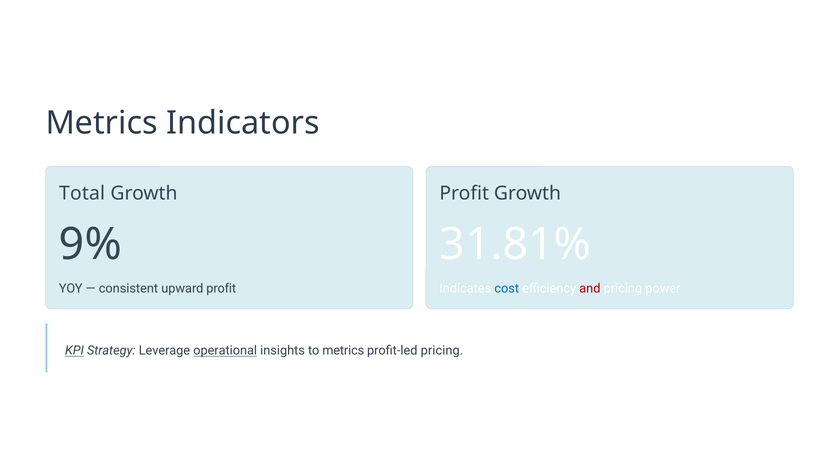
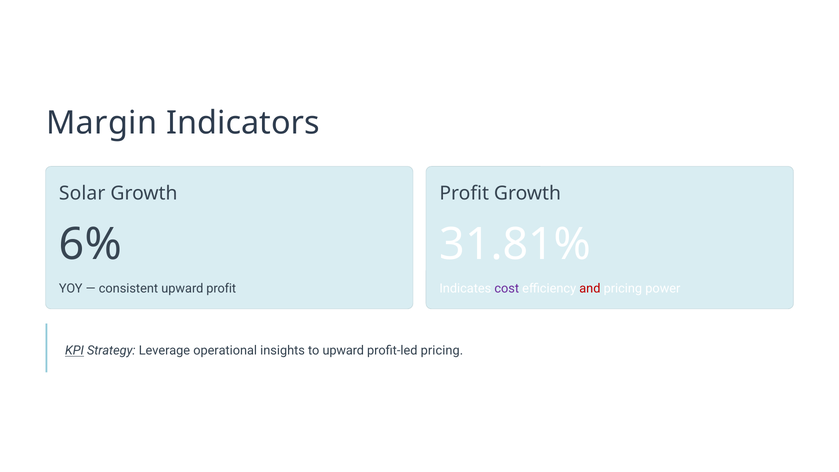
Metrics at (102, 123): Metrics -> Margin
Total: Total -> Solar
9%: 9% -> 6%
cost colour: blue -> purple
operational underline: present -> none
to metrics: metrics -> upward
